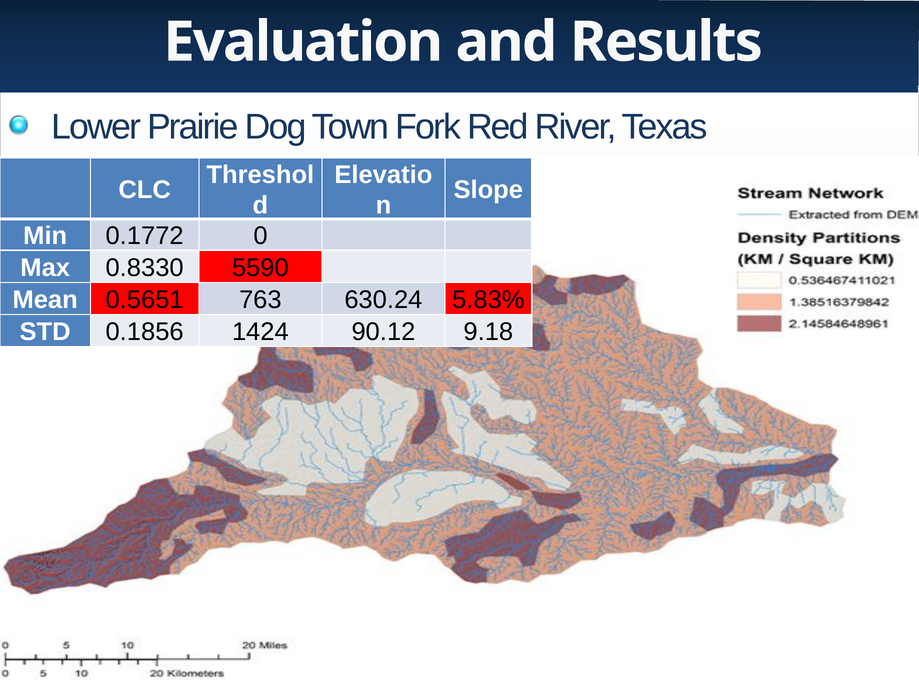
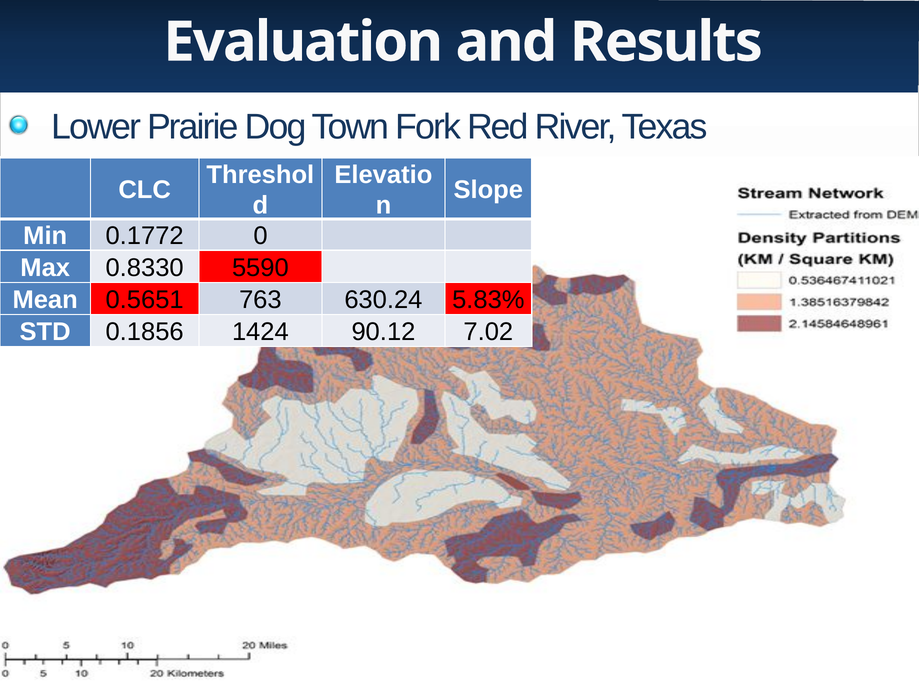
9.18: 9.18 -> 7.02
